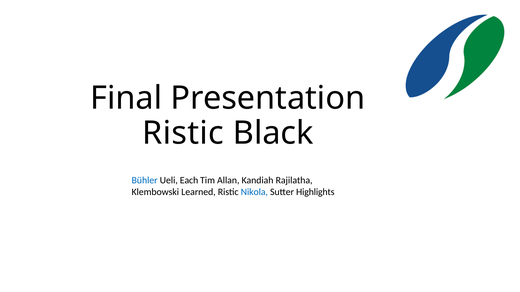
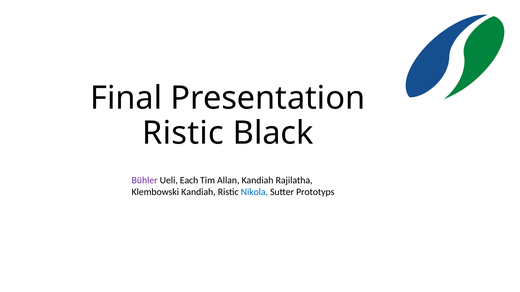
Bühler colour: blue -> purple
Klembowski Learned: Learned -> Kandiah
Highlights: Highlights -> Prototyps
